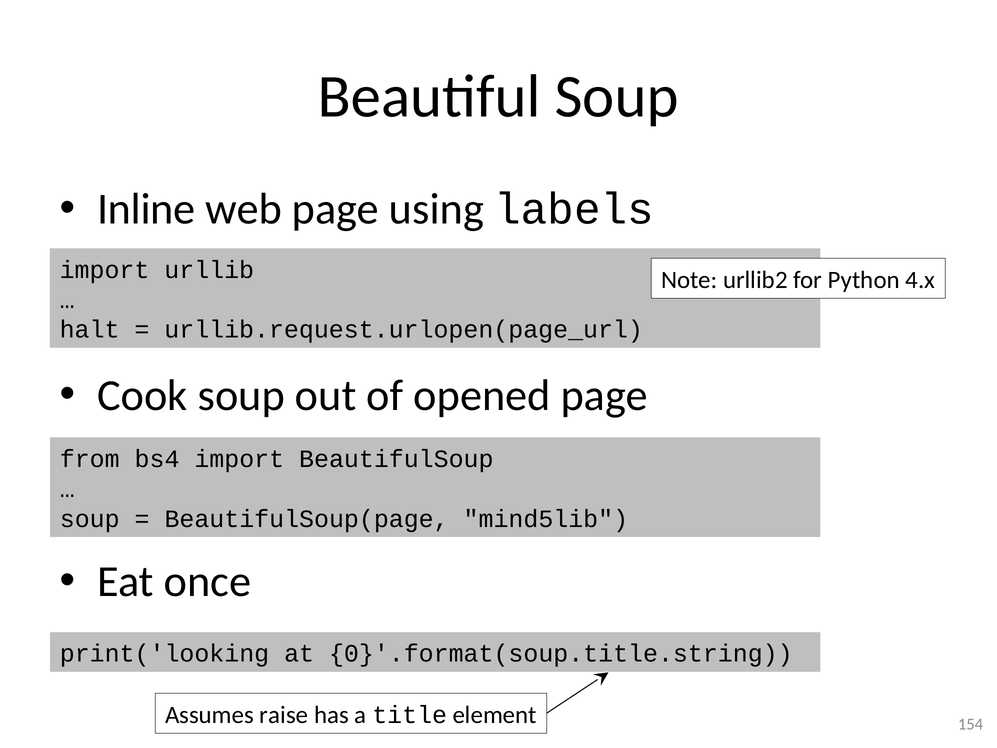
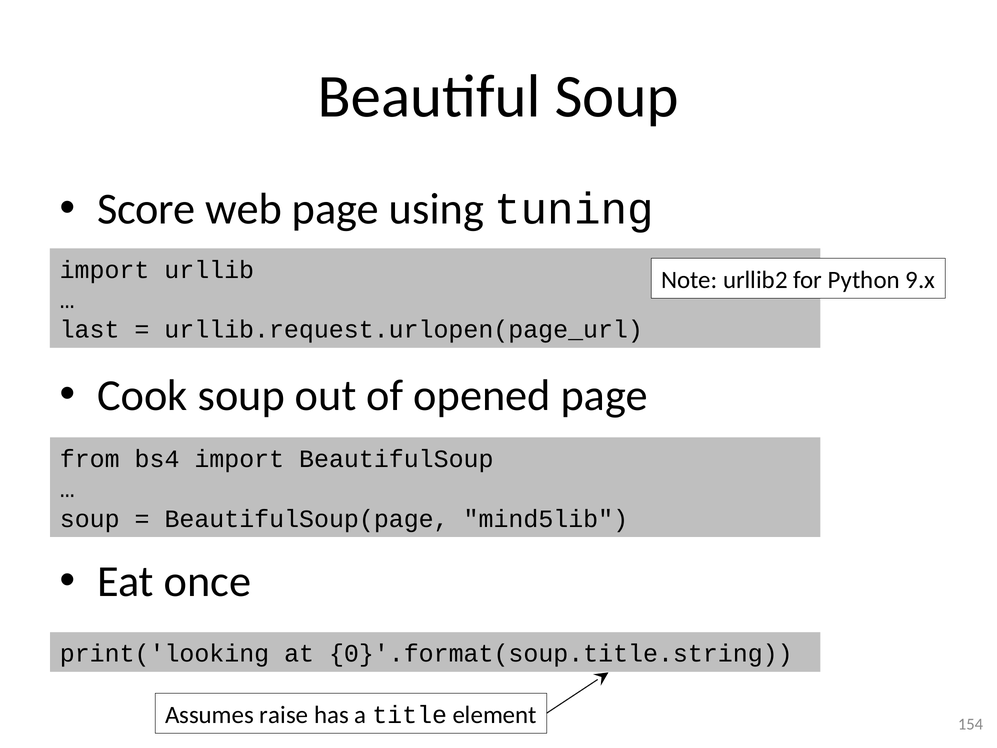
Inline: Inline -> Score
labels: labels -> tuning
4.x: 4.x -> 9.x
halt: halt -> last
